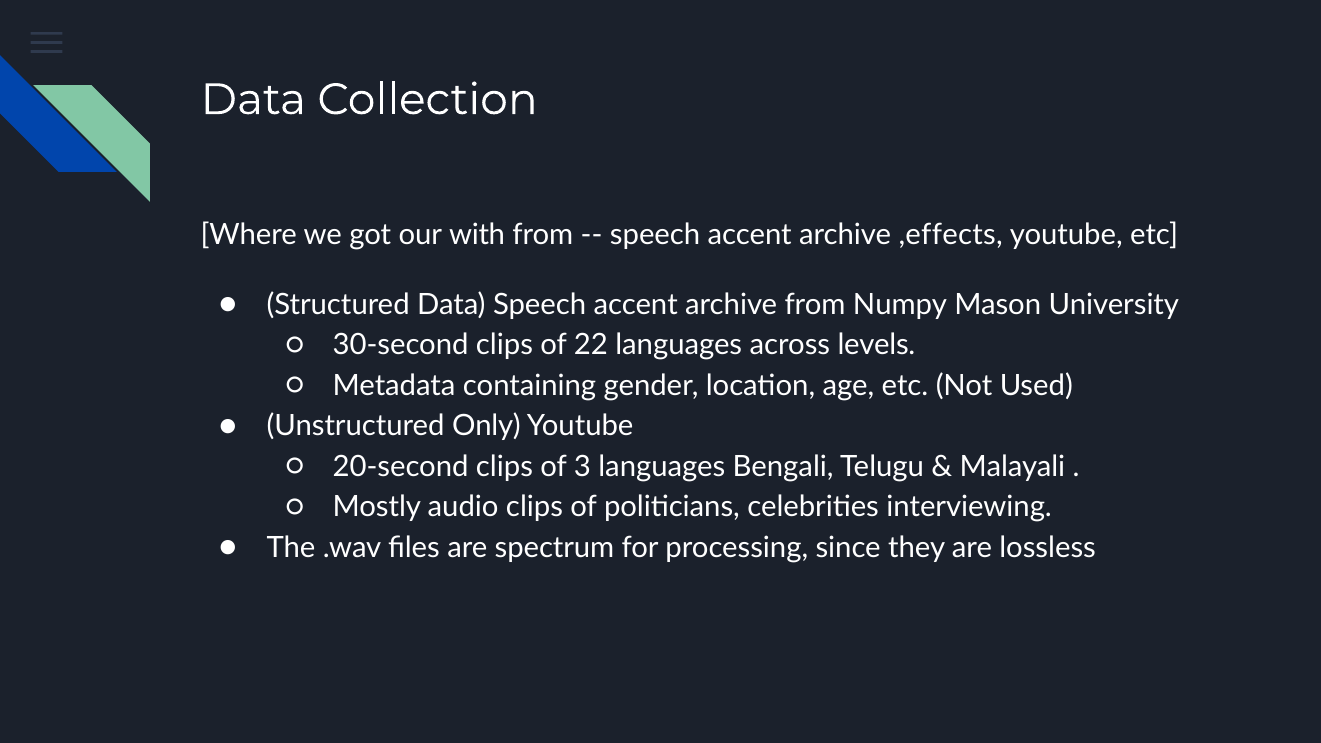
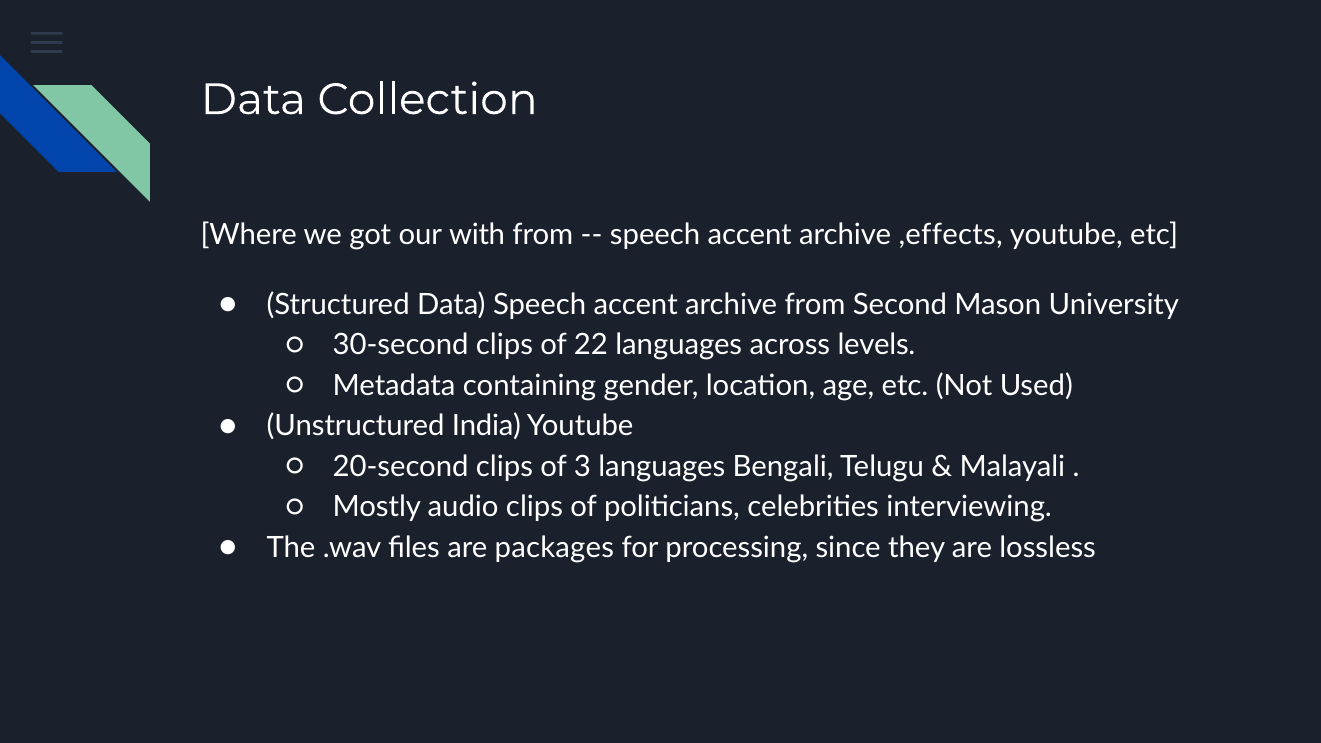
Numpy: Numpy -> Second
Only: Only -> India
spectrum: spectrum -> packages
